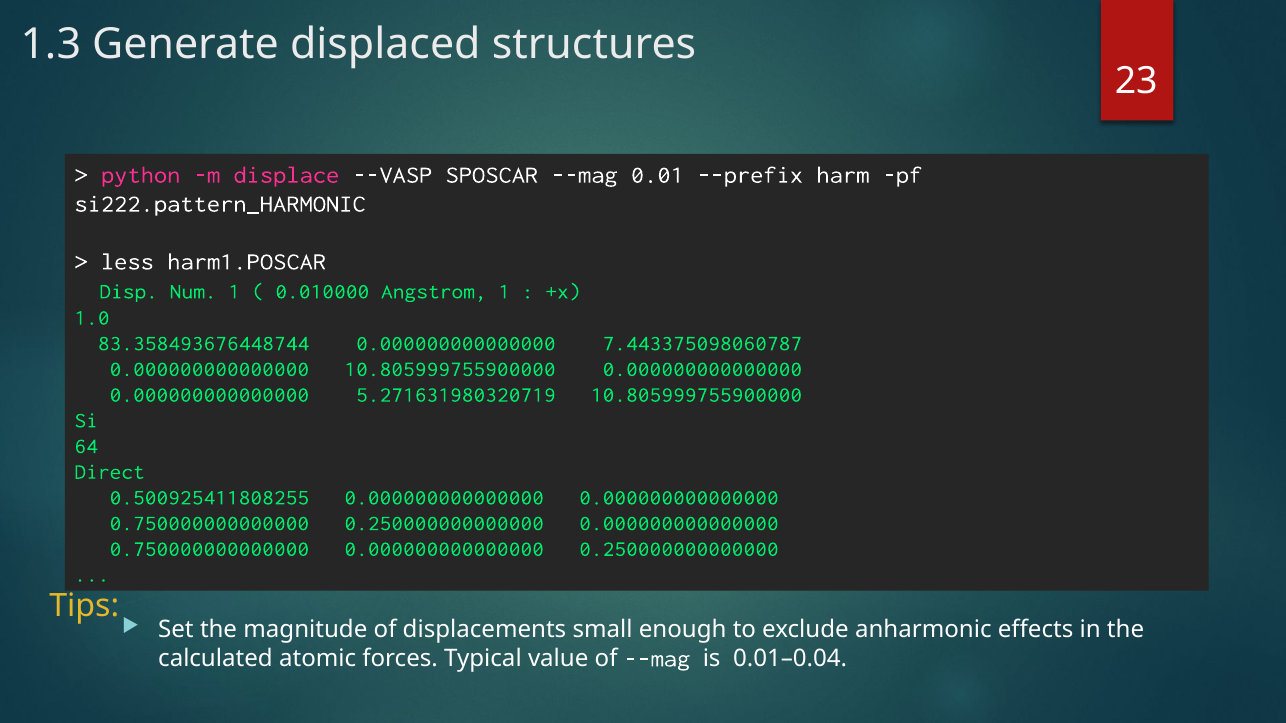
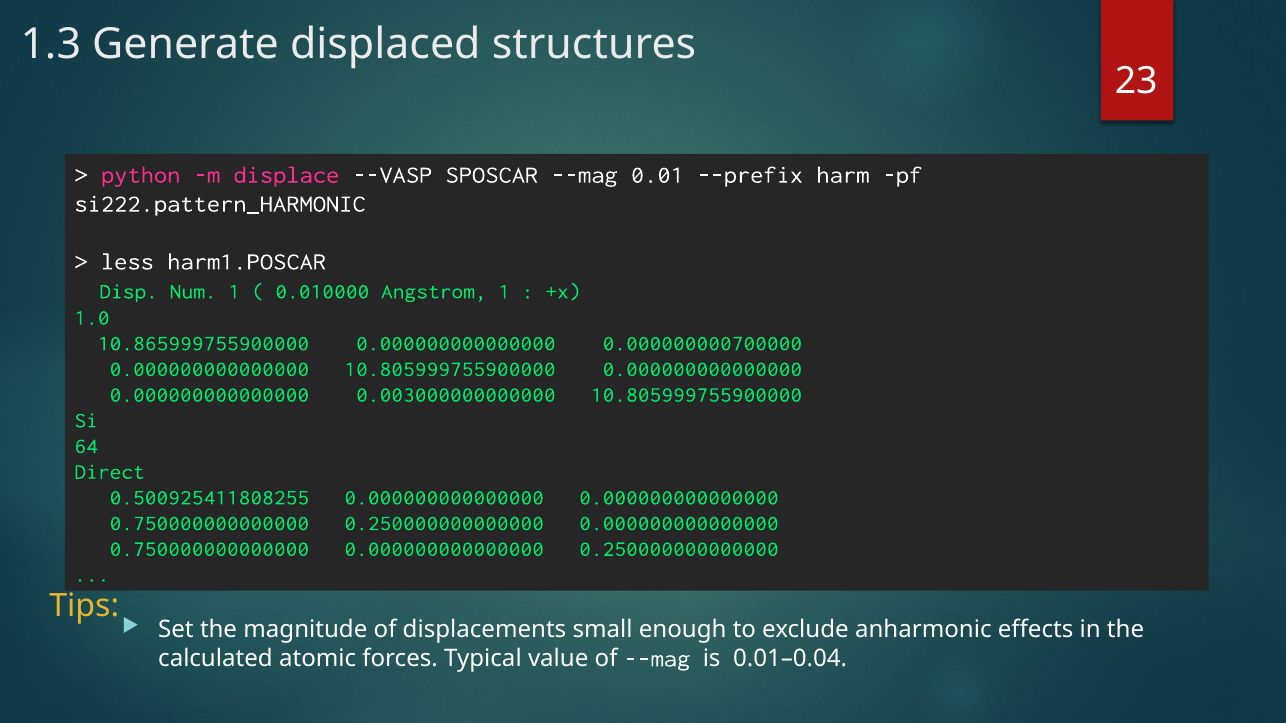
83.358493676448744: 83.358493676448744 -> 10.865999755900000
7.443375098060787: 7.443375098060787 -> 0.000000000700000
5.271631980320719: 5.271631980320719 -> 0.003000000000000
